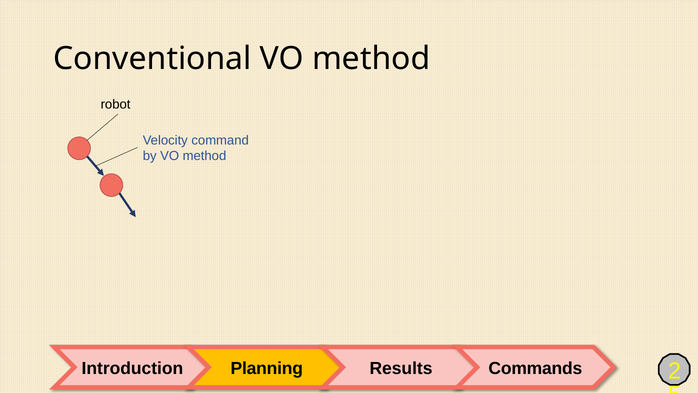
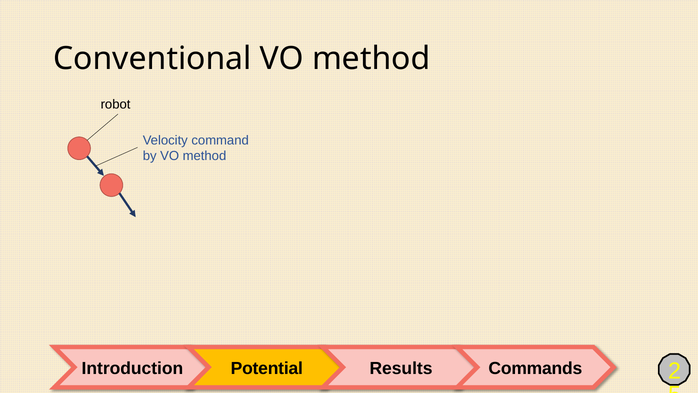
Planning: Planning -> Potential
